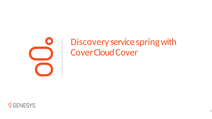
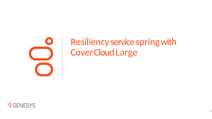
Discovery: Discovery -> Resiliency
Cloud Cover: Cover -> Large
